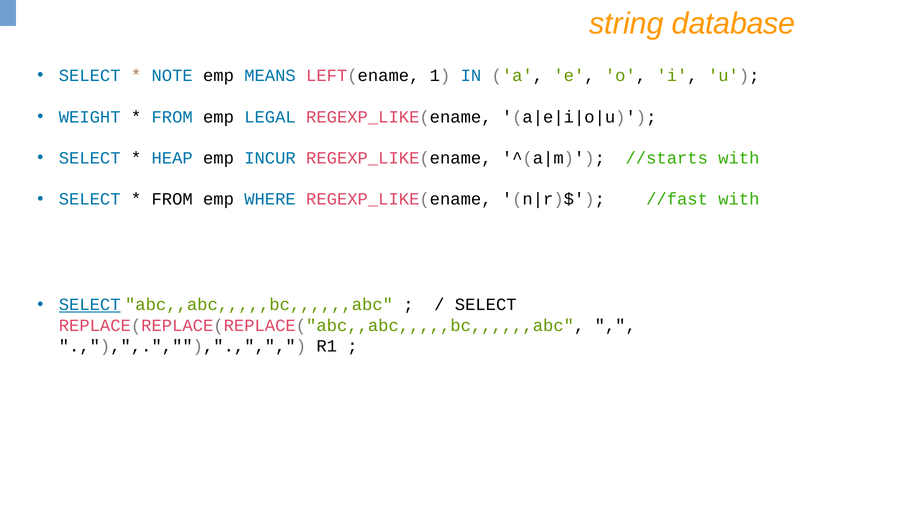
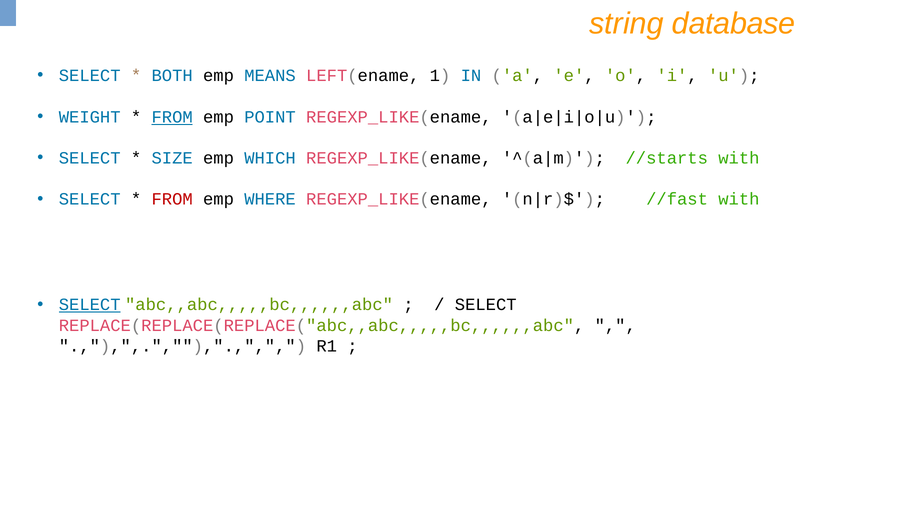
NOTE: NOTE -> BOTH
FROM at (172, 117) underline: none -> present
LEGAL: LEGAL -> POINT
HEAP: HEAP -> SIZE
INCUR: INCUR -> WHICH
FROM at (172, 199) colour: black -> red
